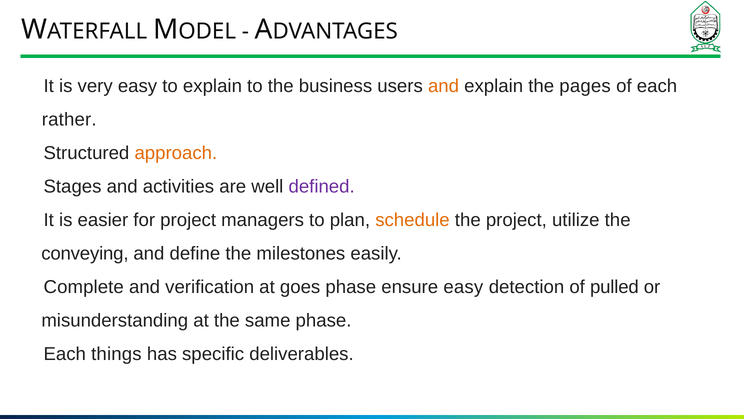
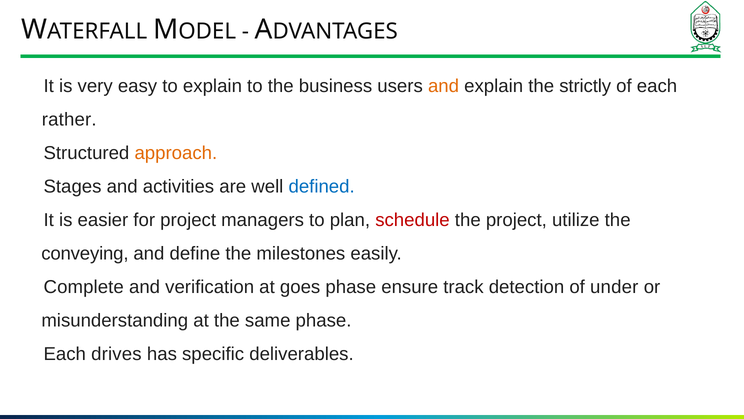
pages: pages -> strictly
defined colour: purple -> blue
schedule colour: orange -> red
ensure easy: easy -> track
pulled: pulled -> under
things: things -> drives
